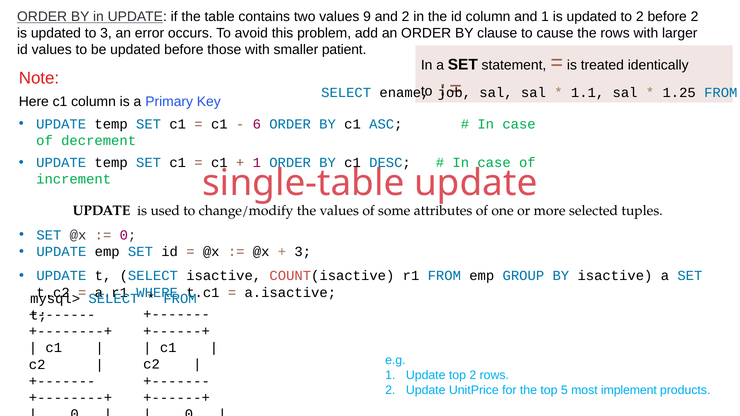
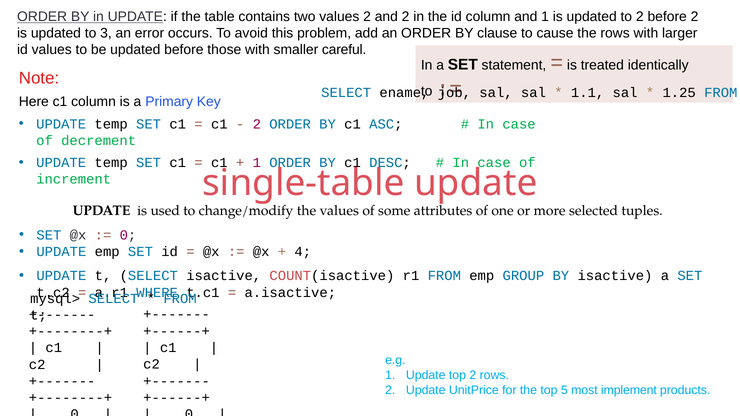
values 9: 9 -> 2
patient: patient -> careful
6 at (257, 124): 6 -> 2
3 at (303, 252): 3 -> 4
